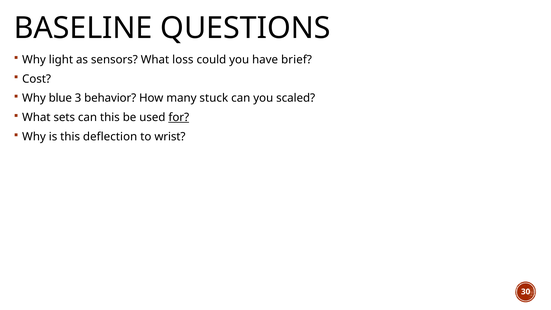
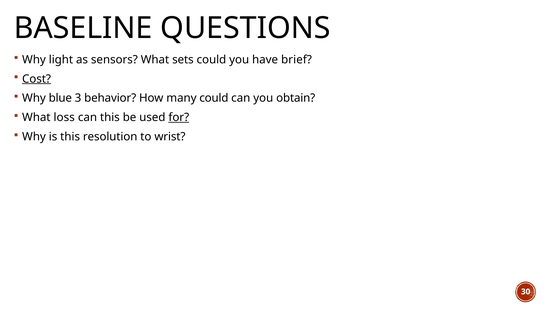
loss: loss -> sets
Cost underline: none -> present
many stuck: stuck -> could
scaled: scaled -> obtain
sets: sets -> loss
deflection: deflection -> resolution
